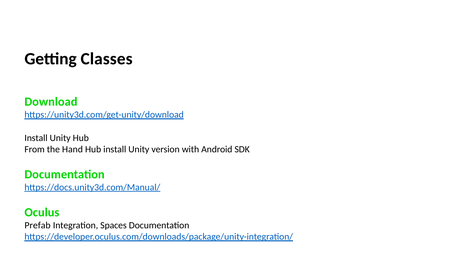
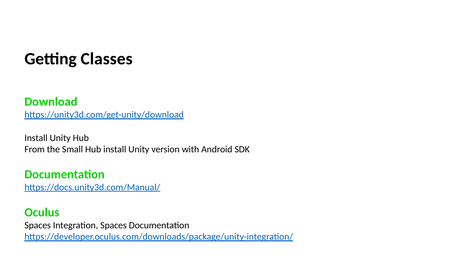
Hand: Hand -> Small
Prefab at (38, 225): Prefab -> Spaces
